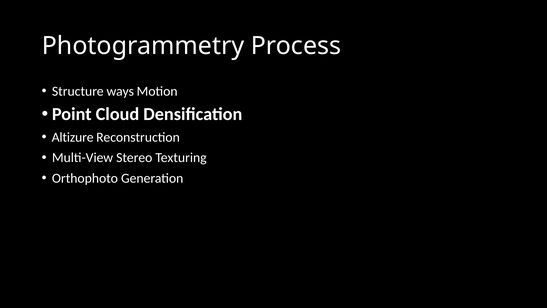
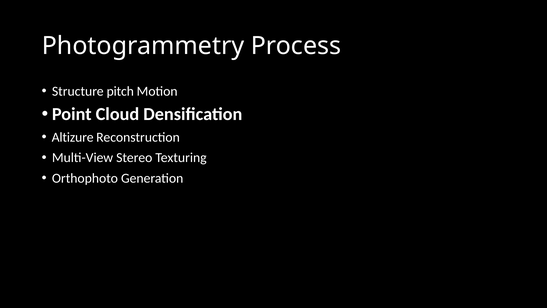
ways: ways -> pitch
